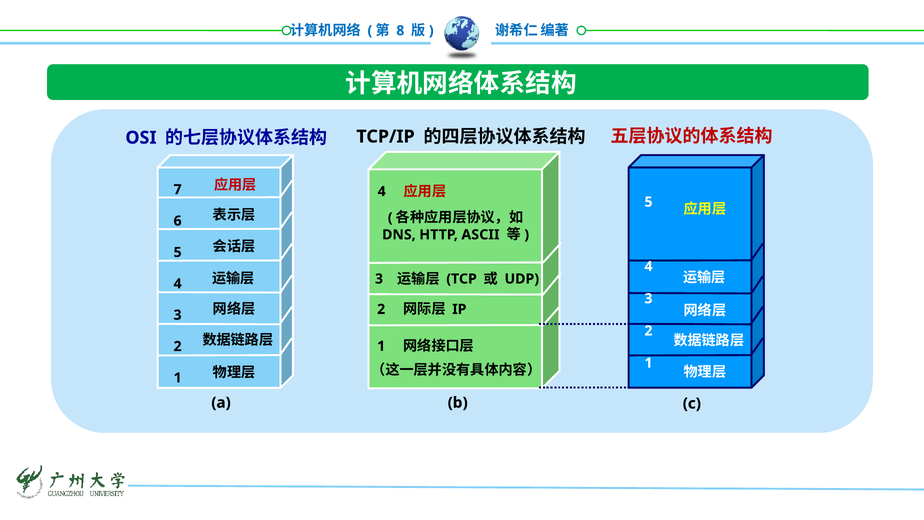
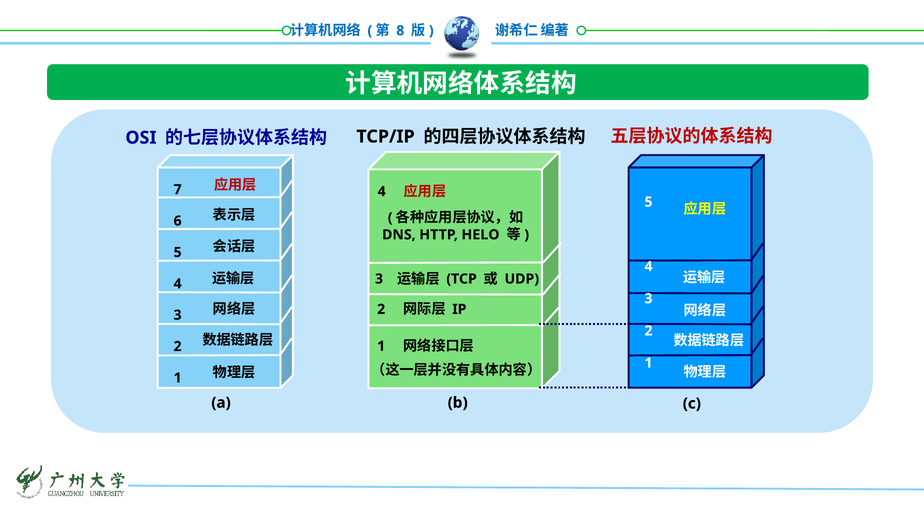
ASCII: ASCII -> HELO
